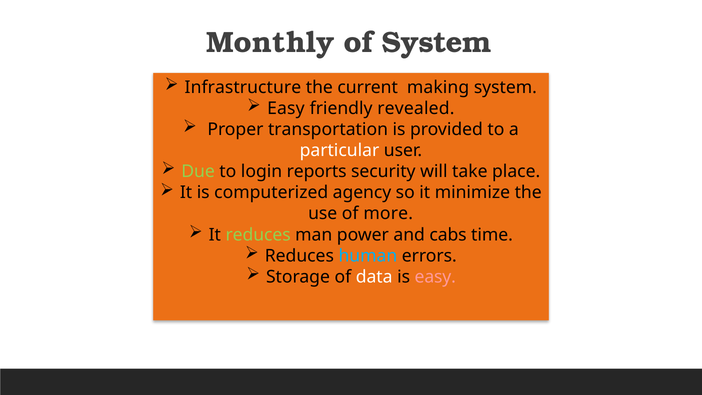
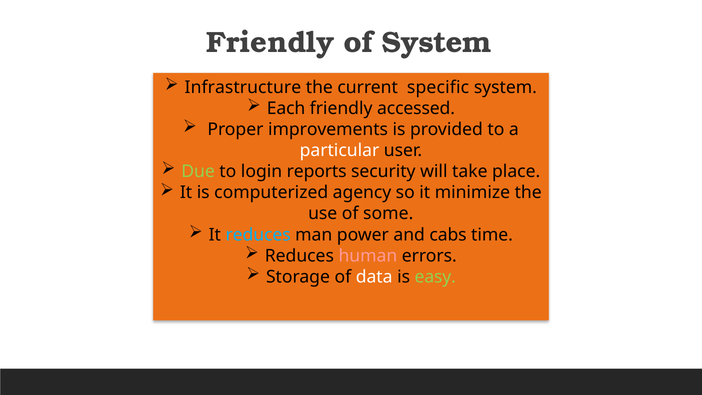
Monthly at (270, 43): Monthly -> Friendly
making: making -> specific
Easy at (286, 108): Easy -> Each
revealed: revealed -> accessed
transportation: transportation -> improvements
more: more -> some
reduces at (258, 235) colour: light green -> light blue
human colour: light blue -> pink
easy at (435, 277) colour: pink -> light green
